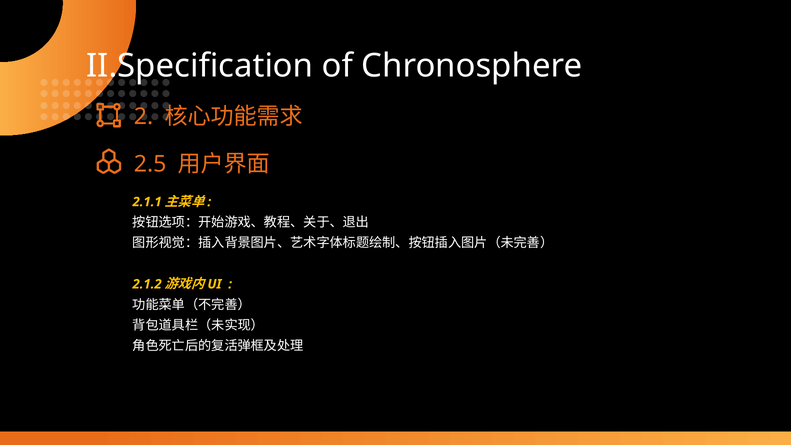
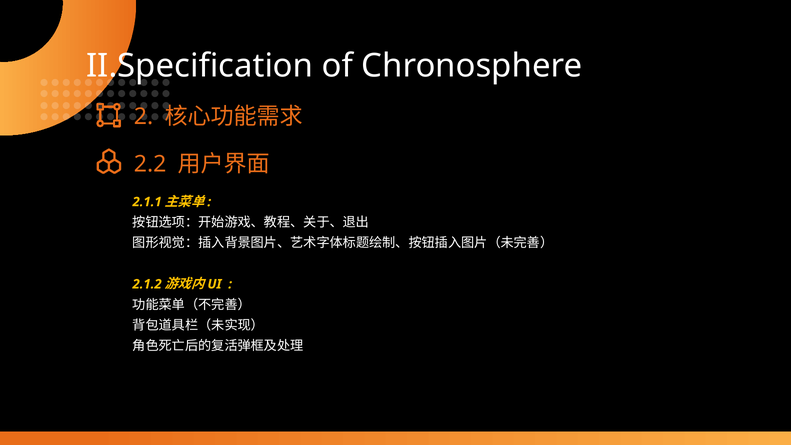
2.5: 2.5 -> 2.2
